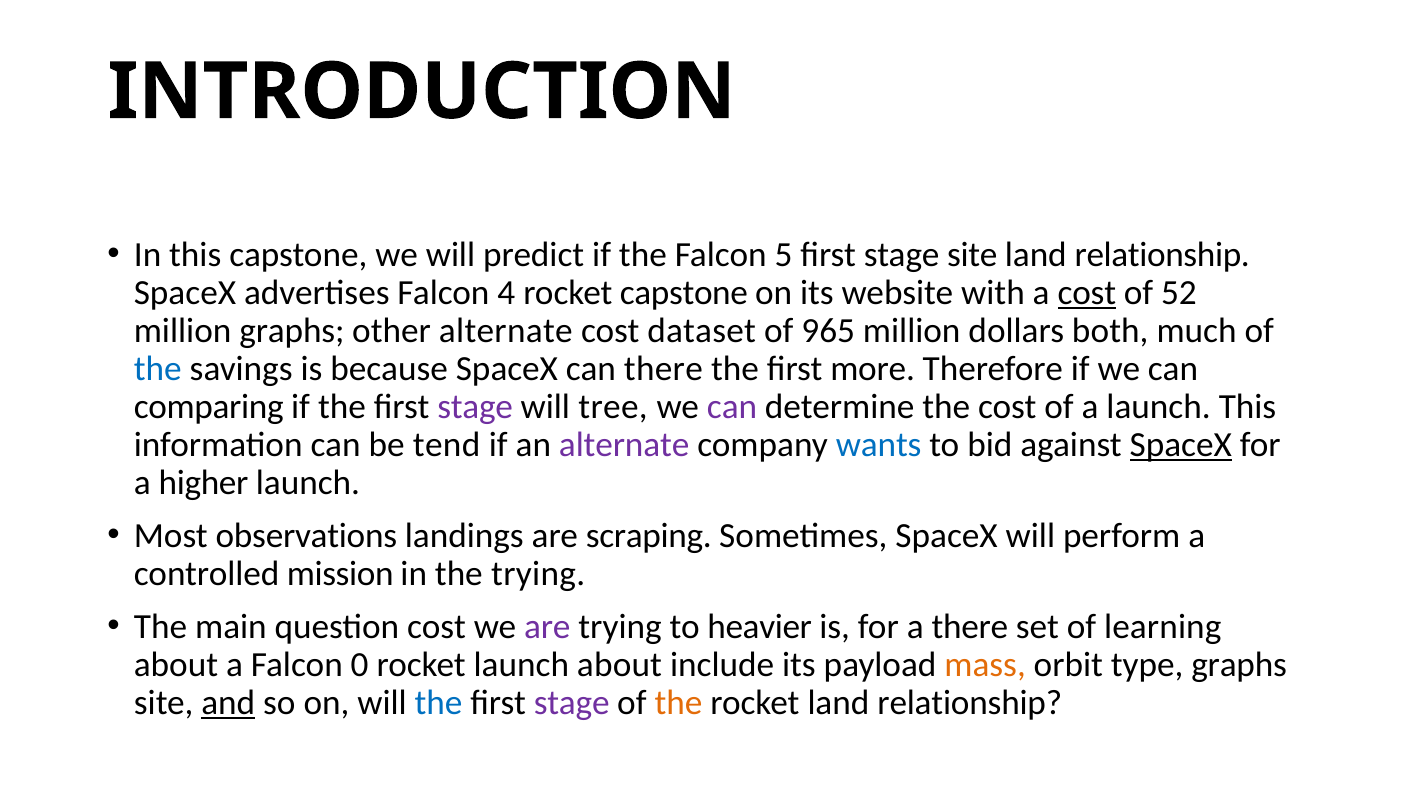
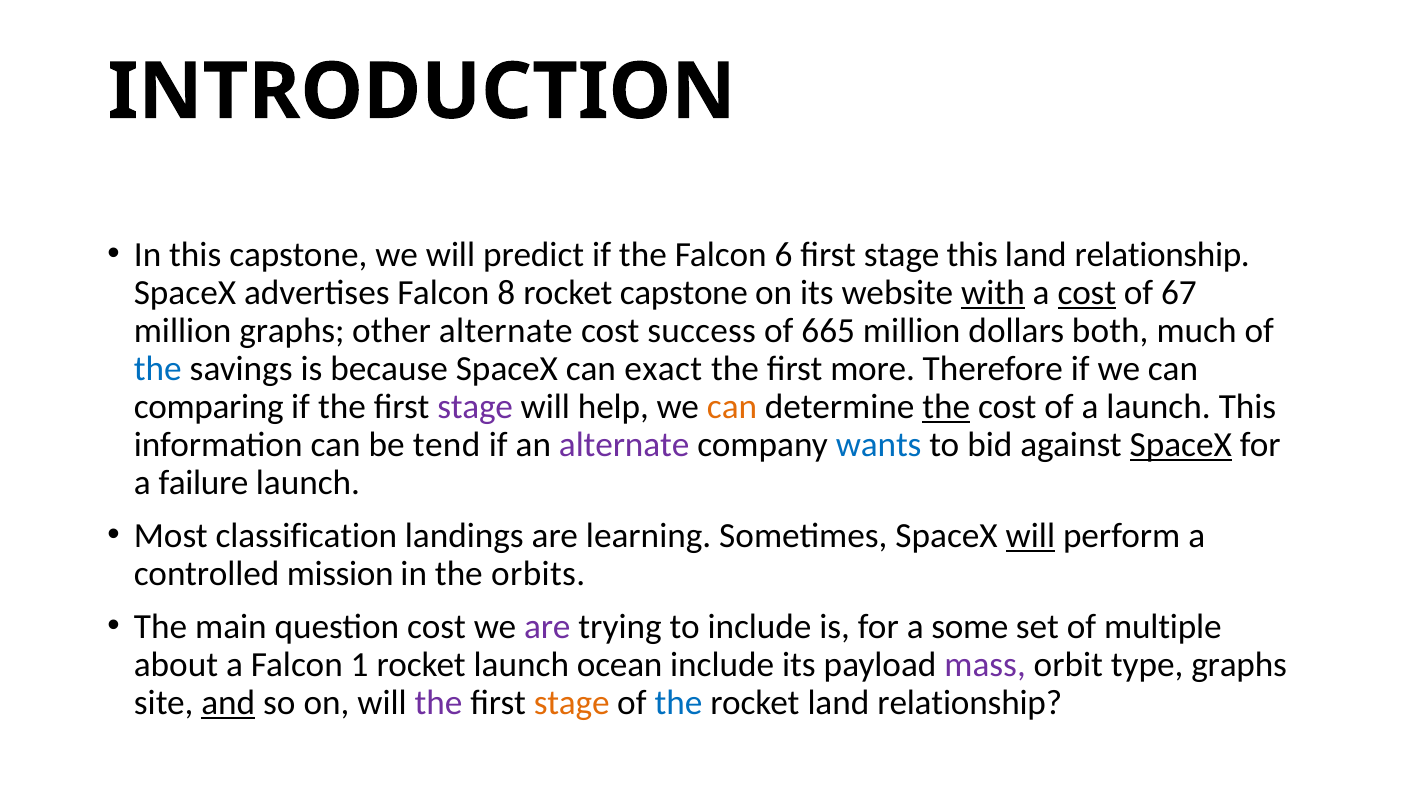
5: 5 -> 6
stage site: site -> this
4: 4 -> 8
with underline: none -> present
52: 52 -> 67
dataset: dataset -> success
965: 965 -> 665
can there: there -> exact
tree: tree -> help
can at (732, 407) colour: purple -> orange
the at (946, 407) underline: none -> present
higher: higher -> failure
observations: observations -> classification
scraping: scraping -> learning
will at (1030, 536) underline: none -> present
the trying: trying -> orbits
to heavier: heavier -> include
a there: there -> some
learning: learning -> multiple
0: 0 -> 1
launch about: about -> ocean
mass colour: orange -> purple
the at (439, 703) colour: blue -> purple
stage at (572, 703) colour: purple -> orange
the at (678, 703) colour: orange -> blue
